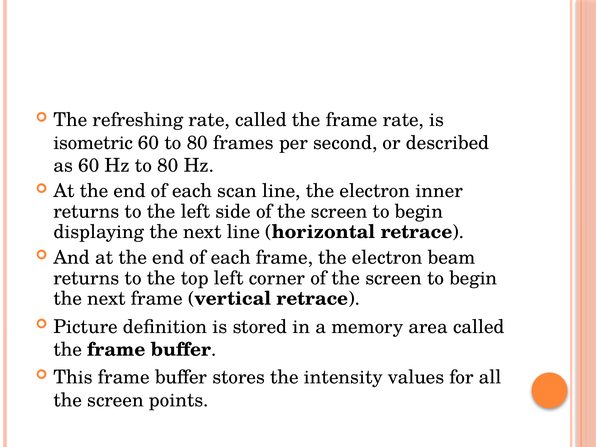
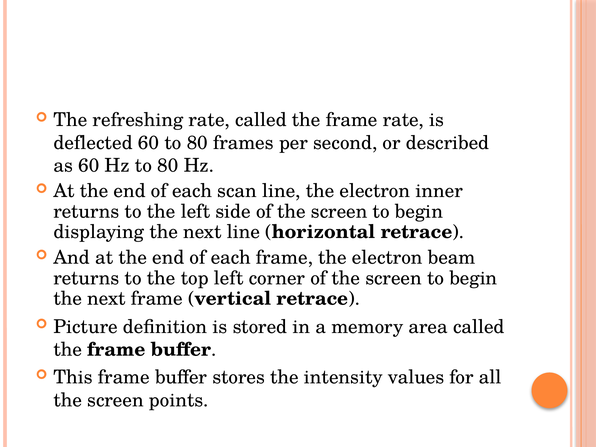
isometric: isometric -> deflected
